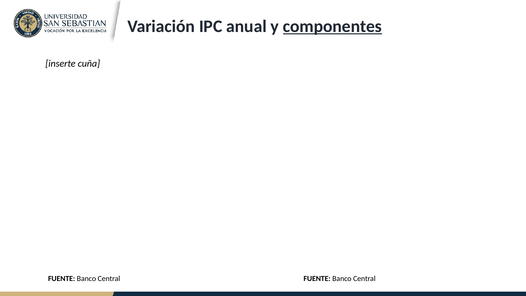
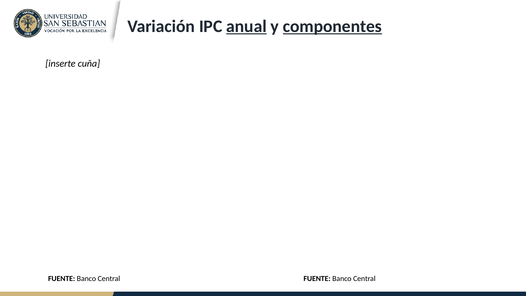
anual underline: none -> present
